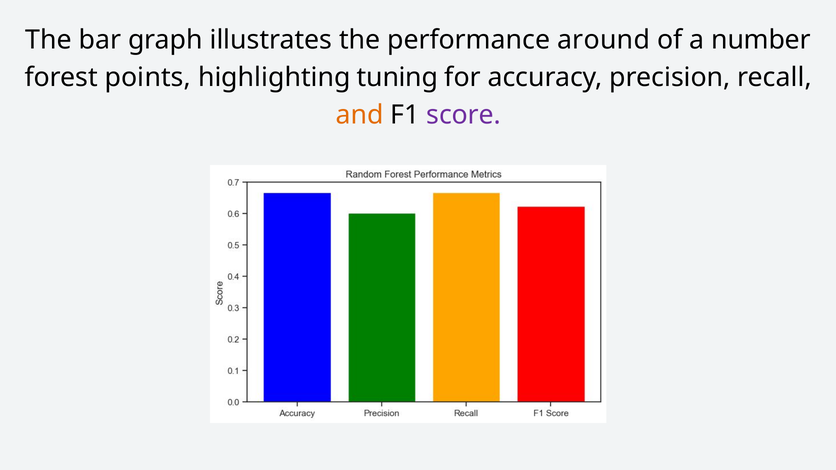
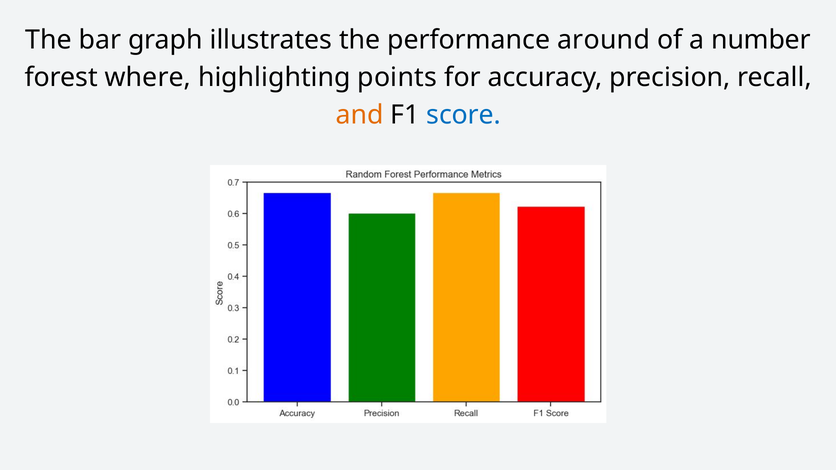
points: points -> where
tuning: tuning -> points
score colour: purple -> blue
